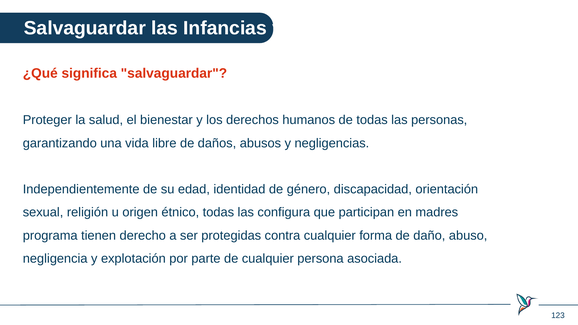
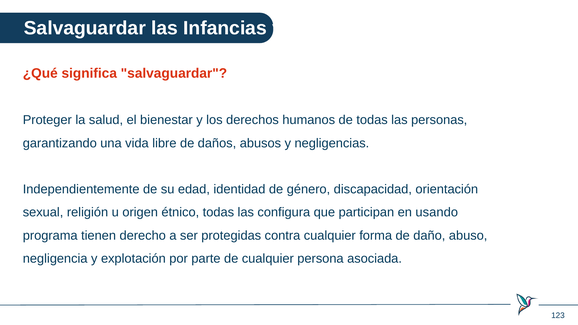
madres: madres -> usando
